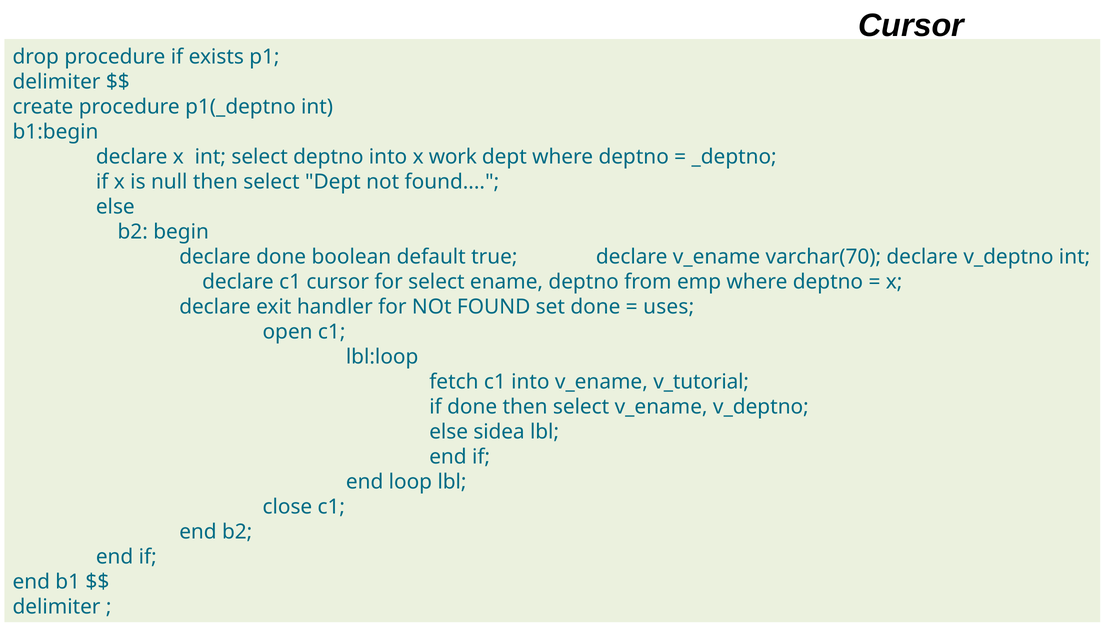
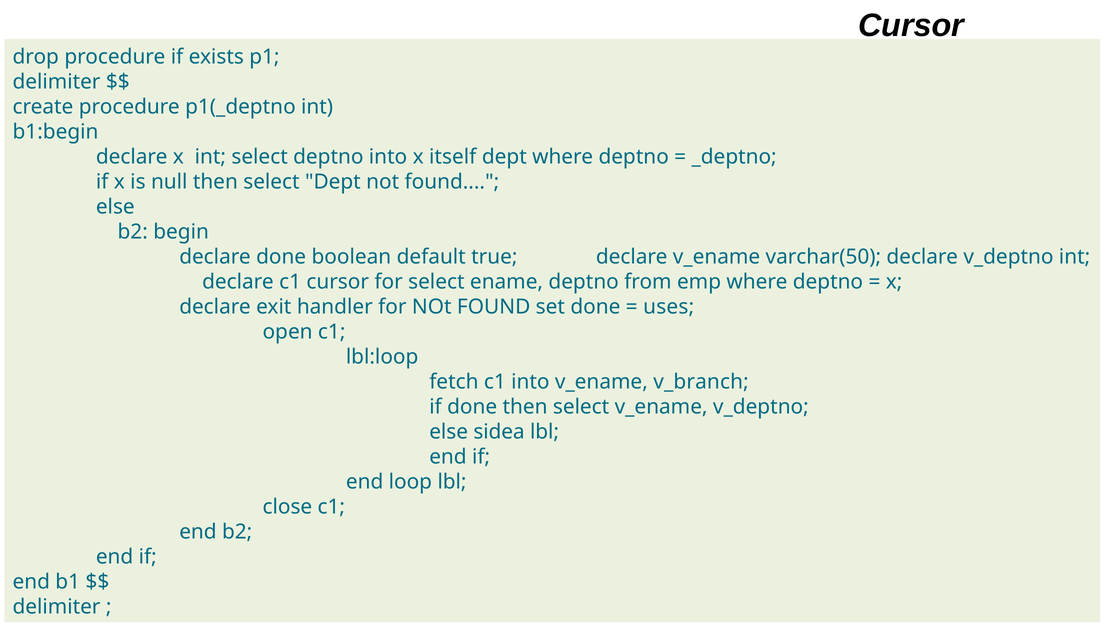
work: work -> itself
varchar(70: varchar(70 -> varchar(50
v_tutorial: v_tutorial -> v_branch
